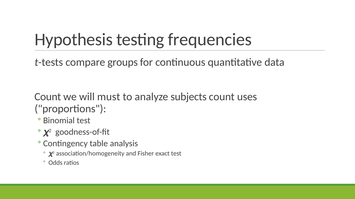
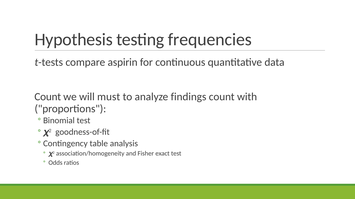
groups: groups -> aspirin
subjects: subjects -> findings
uses: uses -> with
